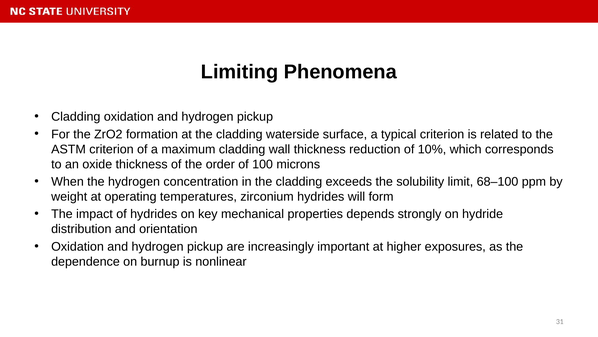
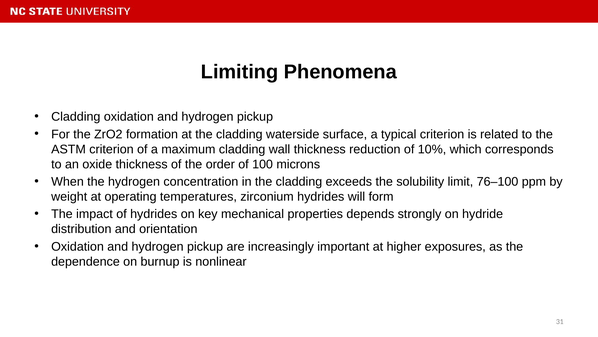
68–100: 68–100 -> 76–100
